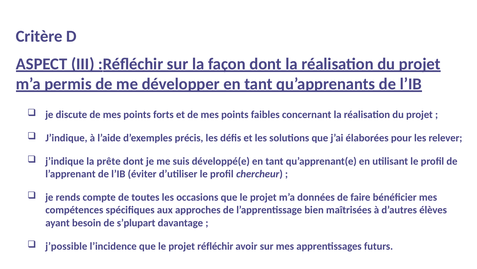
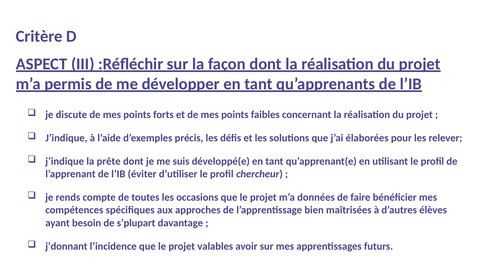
j’possible: j’possible -> j’donnant
réfléchir: réfléchir -> valables
